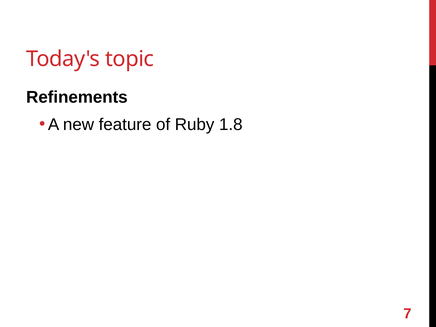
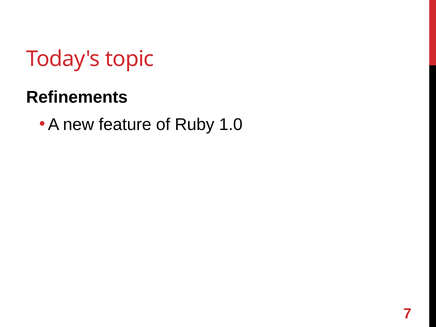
1.8: 1.8 -> 1.0
